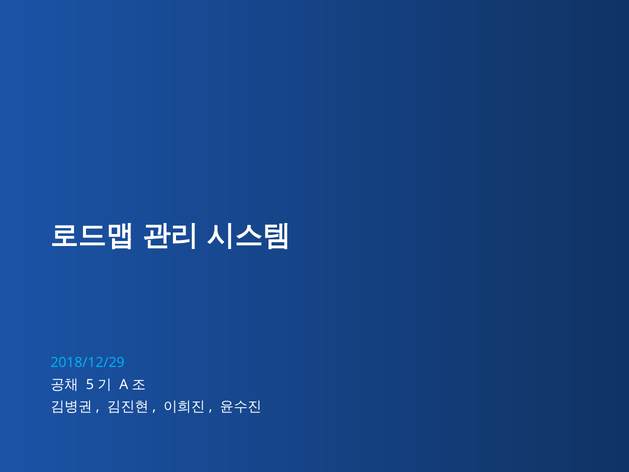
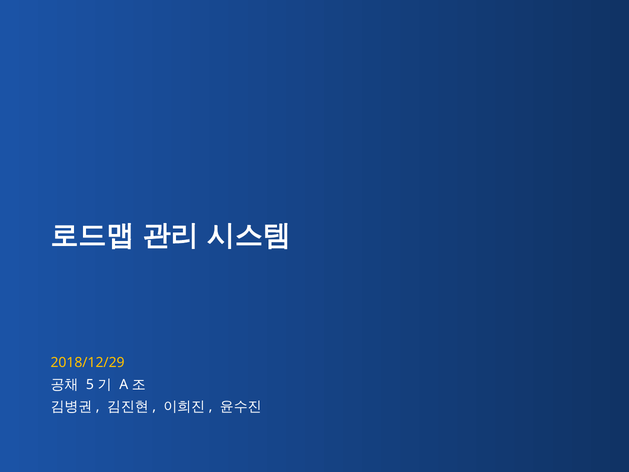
2018/12/29 colour: light blue -> yellow
